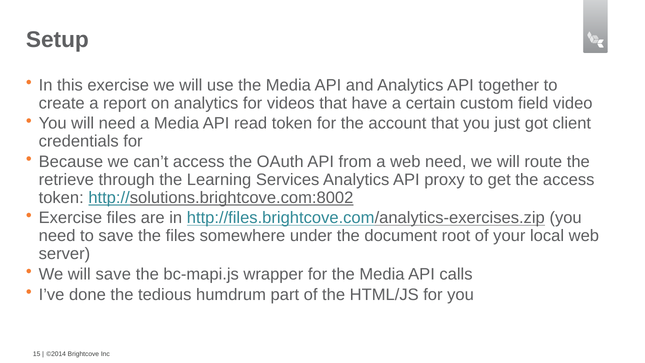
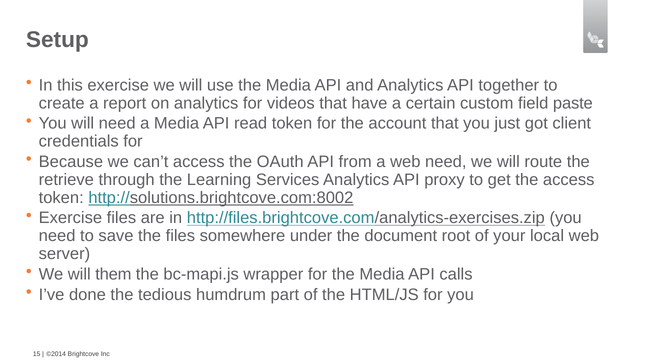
video: video -> paste
will save: save -> them
